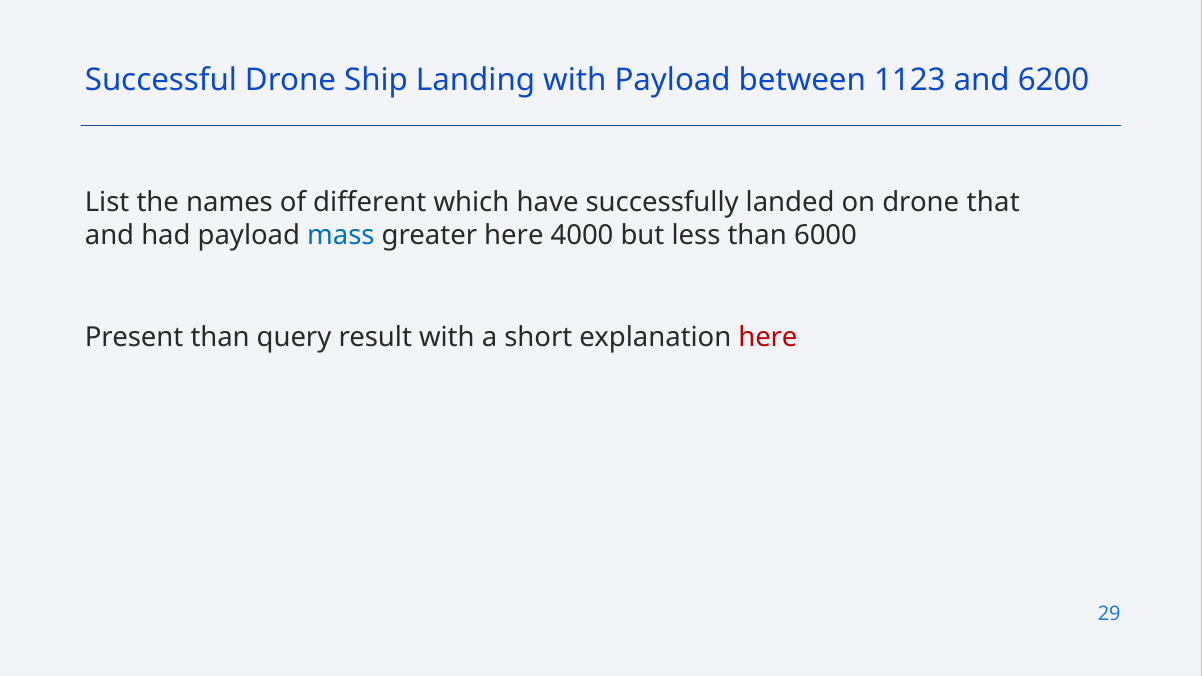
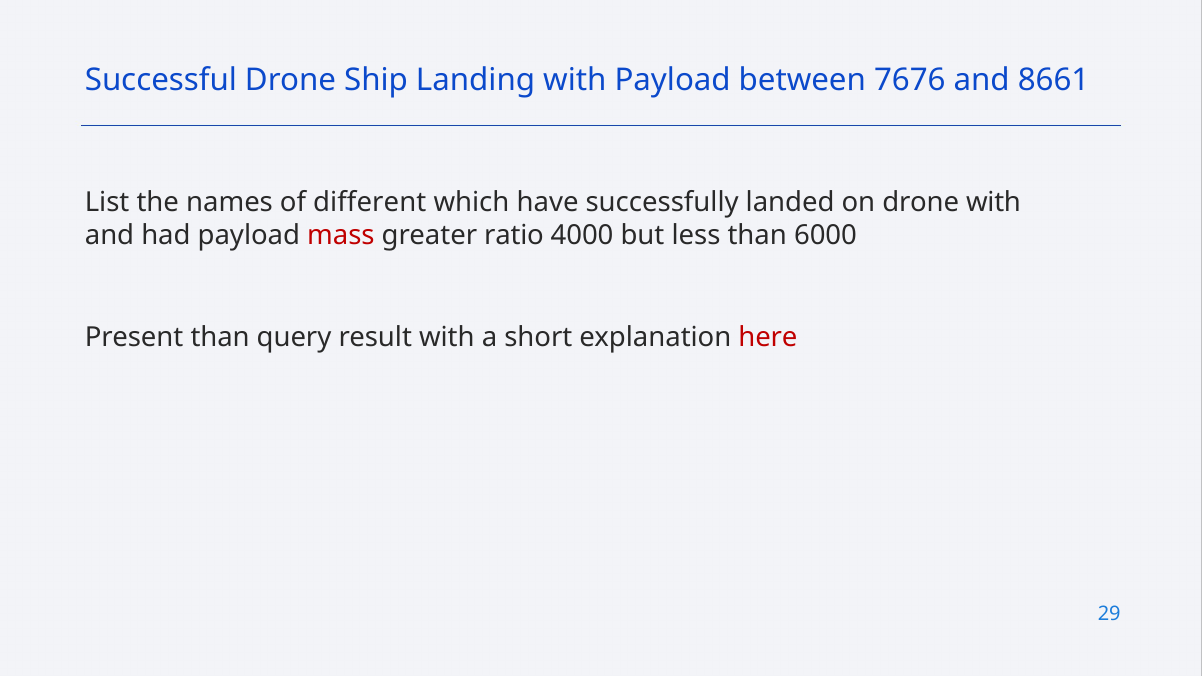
1123: 1123 -> 7676
6200: 6200 -> 8661
drone that: that -> with
mass colour: blue -> red
greater here: here -> ratio
